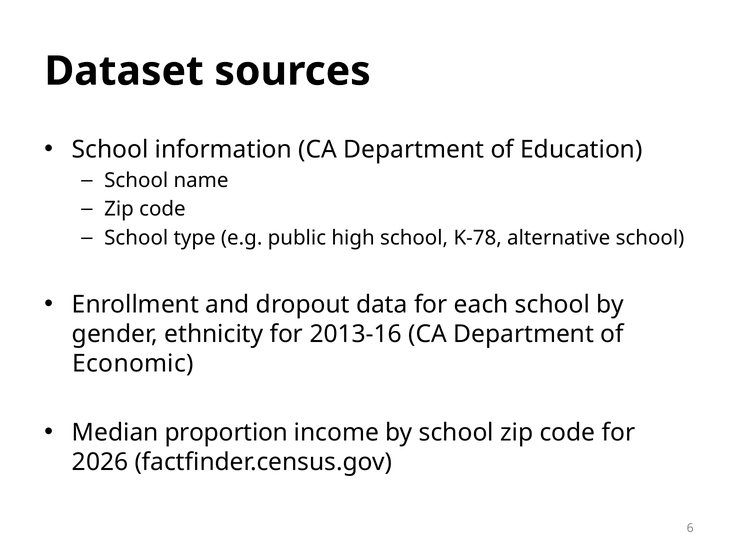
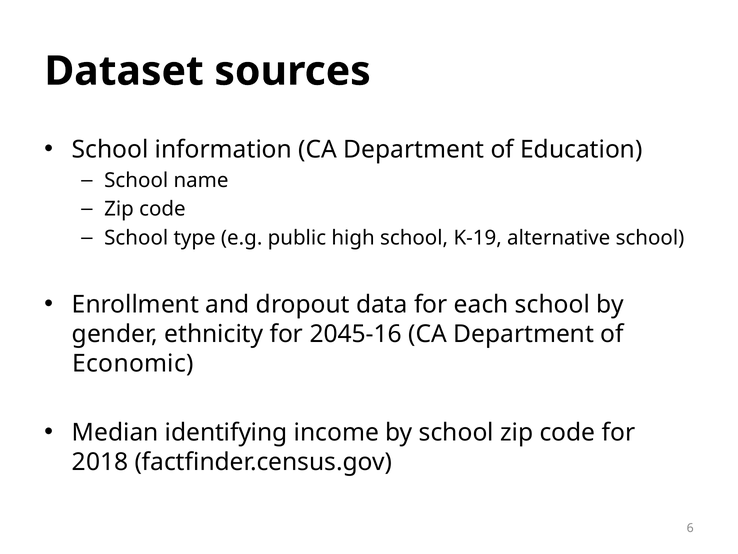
K-78: K-78 -> K-19
2013-16: 2013-16 -> 2045-16
proportion: proportion -> identifying
2026: 2026 -> 2018
